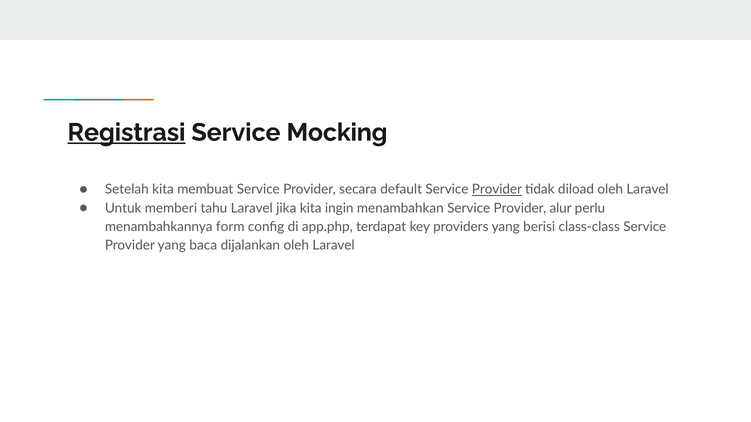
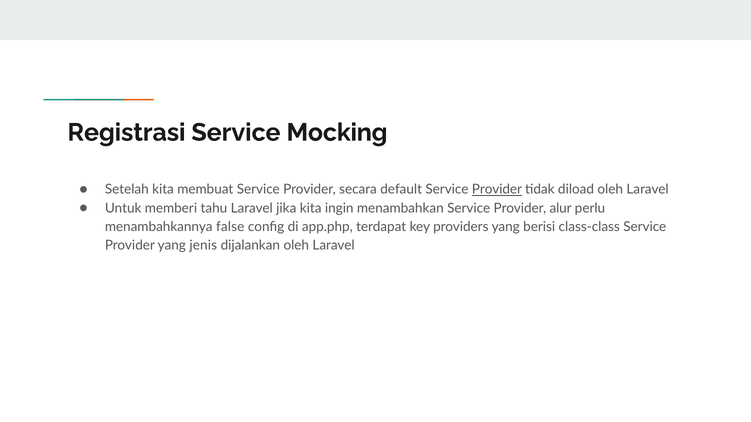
Registrasi underline: present -> none
form: form -> false
baca: baca -> jenis
